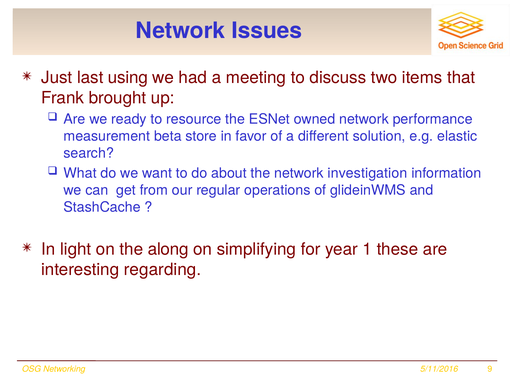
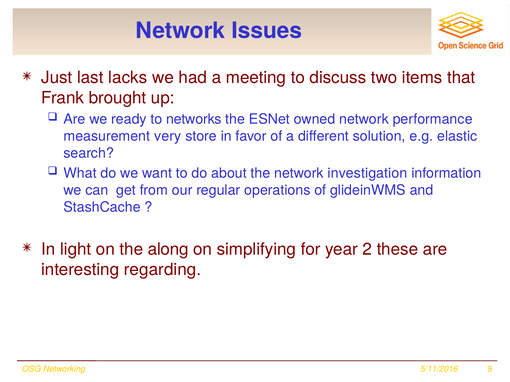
using: using -> lacks
resource: resource -> networks
beta: beta -> very
1: 1 -> 2
